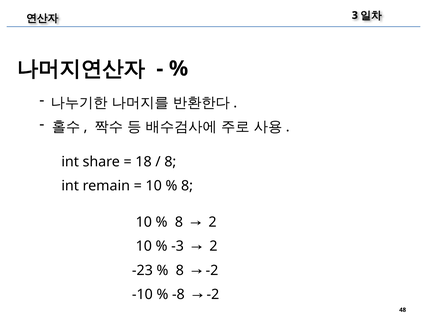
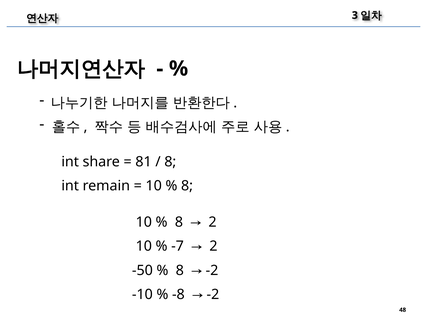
18: 18 -> 81
-3: -3 -> -7
-23: -23 -> -50
